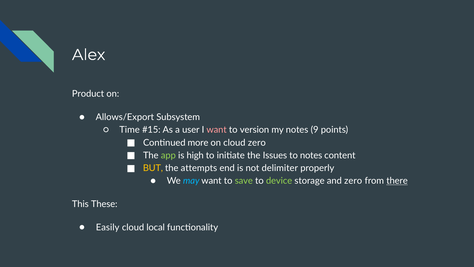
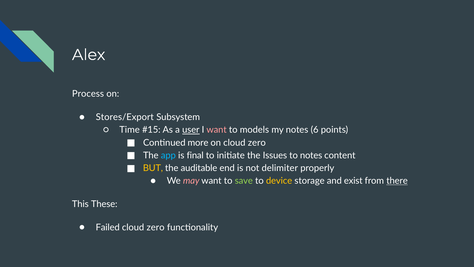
Product: Product -> Process
Allows/Export: Allows/Export -> Stores/Export
user underline: none -> present
version: version -> models
9: 9 -> 6
app colour: light green -> light blue
high: high -> final
attempts: attempts -> auditable
may colour: light blue -> pink
device colour: light green -> yellow
and zero: zero -> exist
Easily: Easily -> Failed
local at (156, 227): local -> zero
